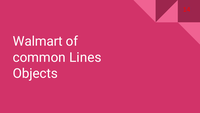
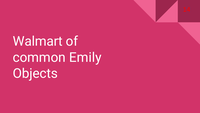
Lines: Lines -> Emily
